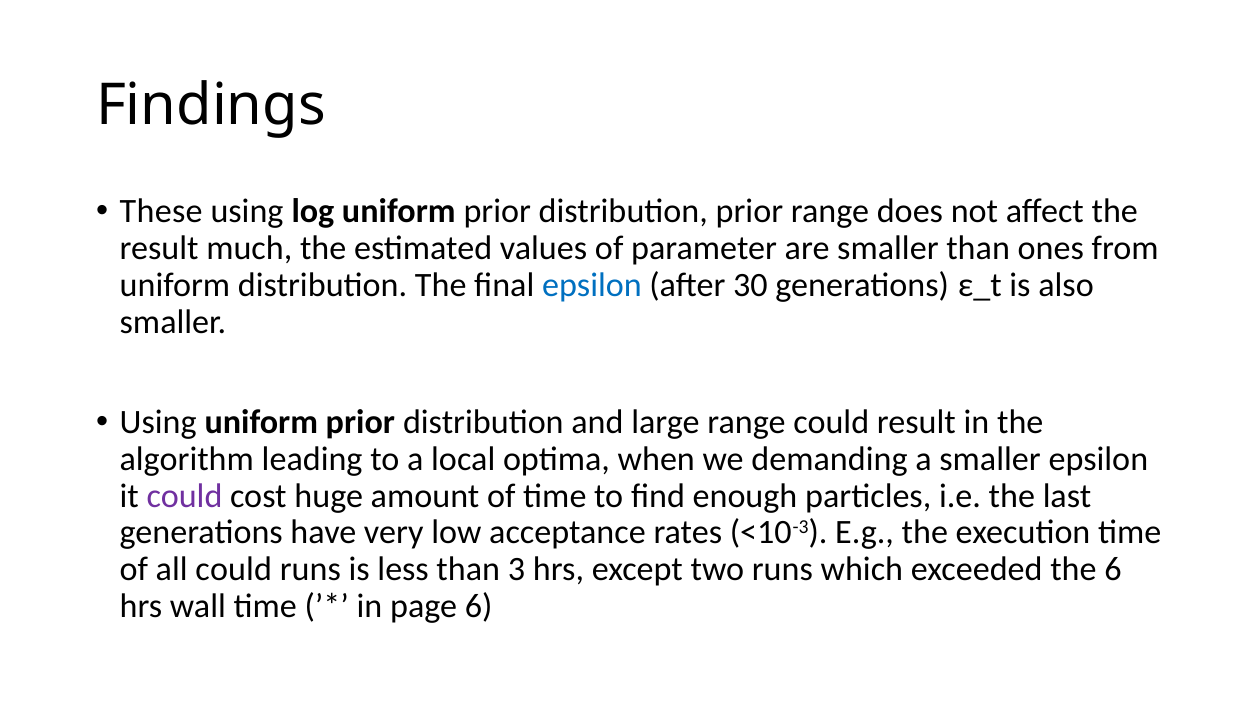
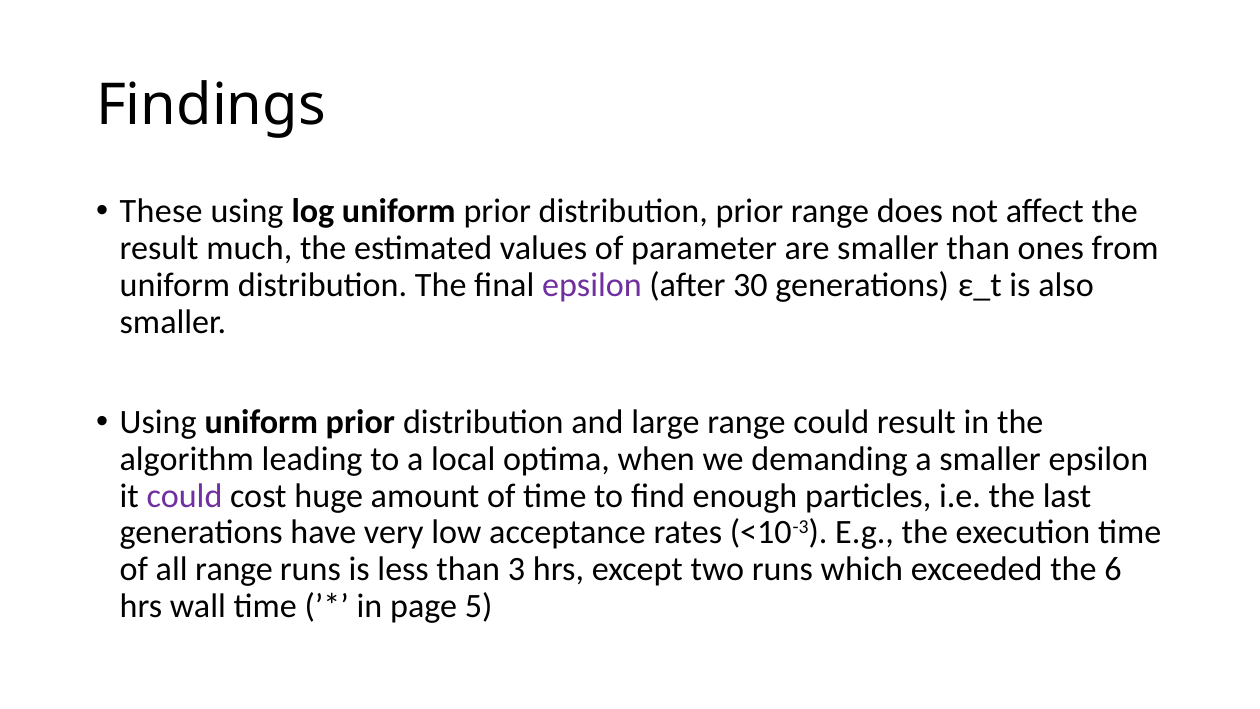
epsilon at (592, 285) colour: blue -> purple
all could: could -> range
page 6: 6 -> 5
